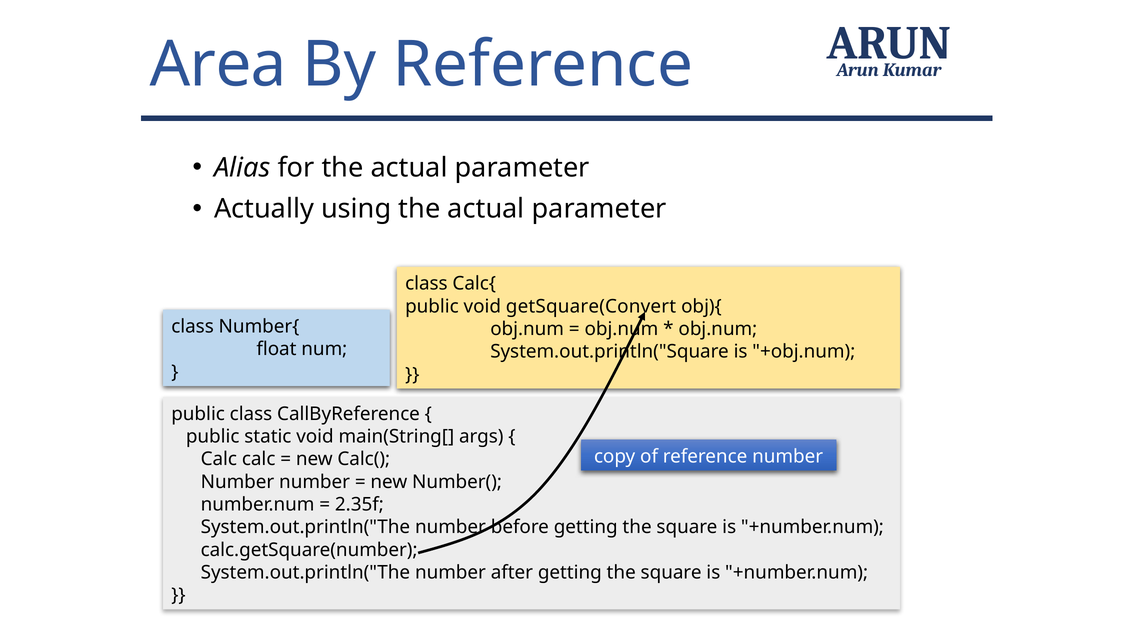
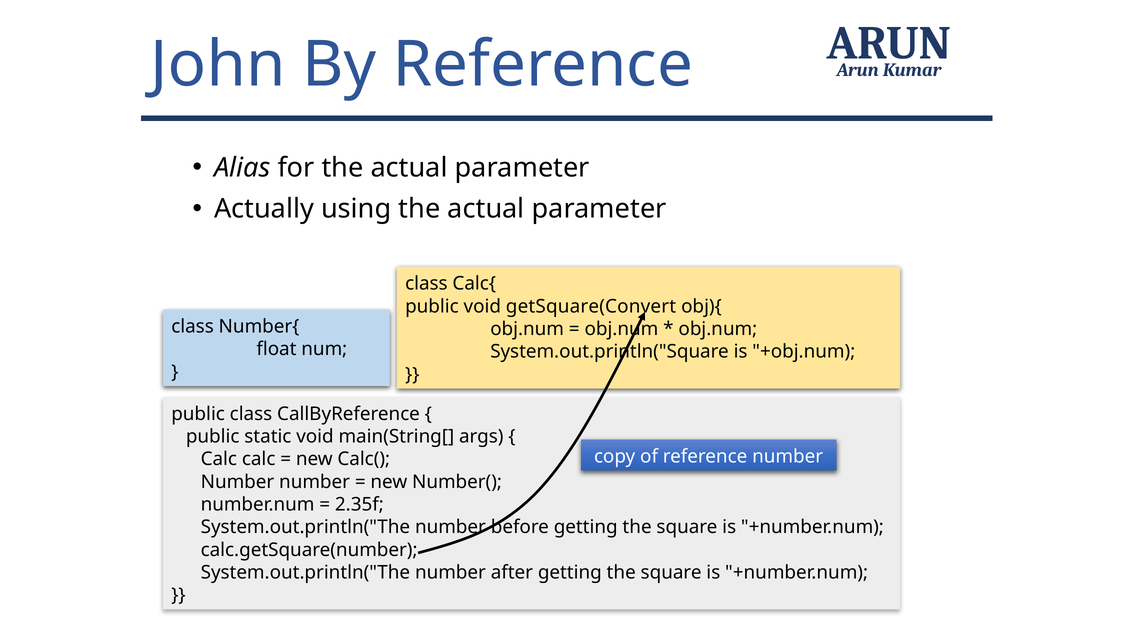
Area: Area -> John
